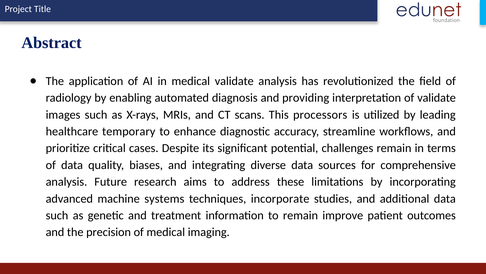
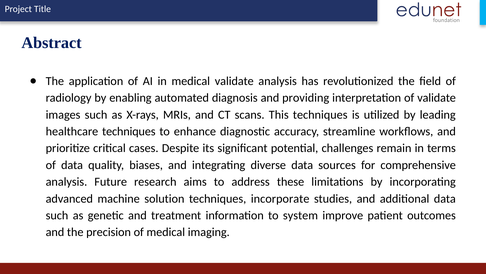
This processors: processors -> techniques
healthcare temporary: temporary -> techniques
systems: systems -> solution
to remain: remain -> system
